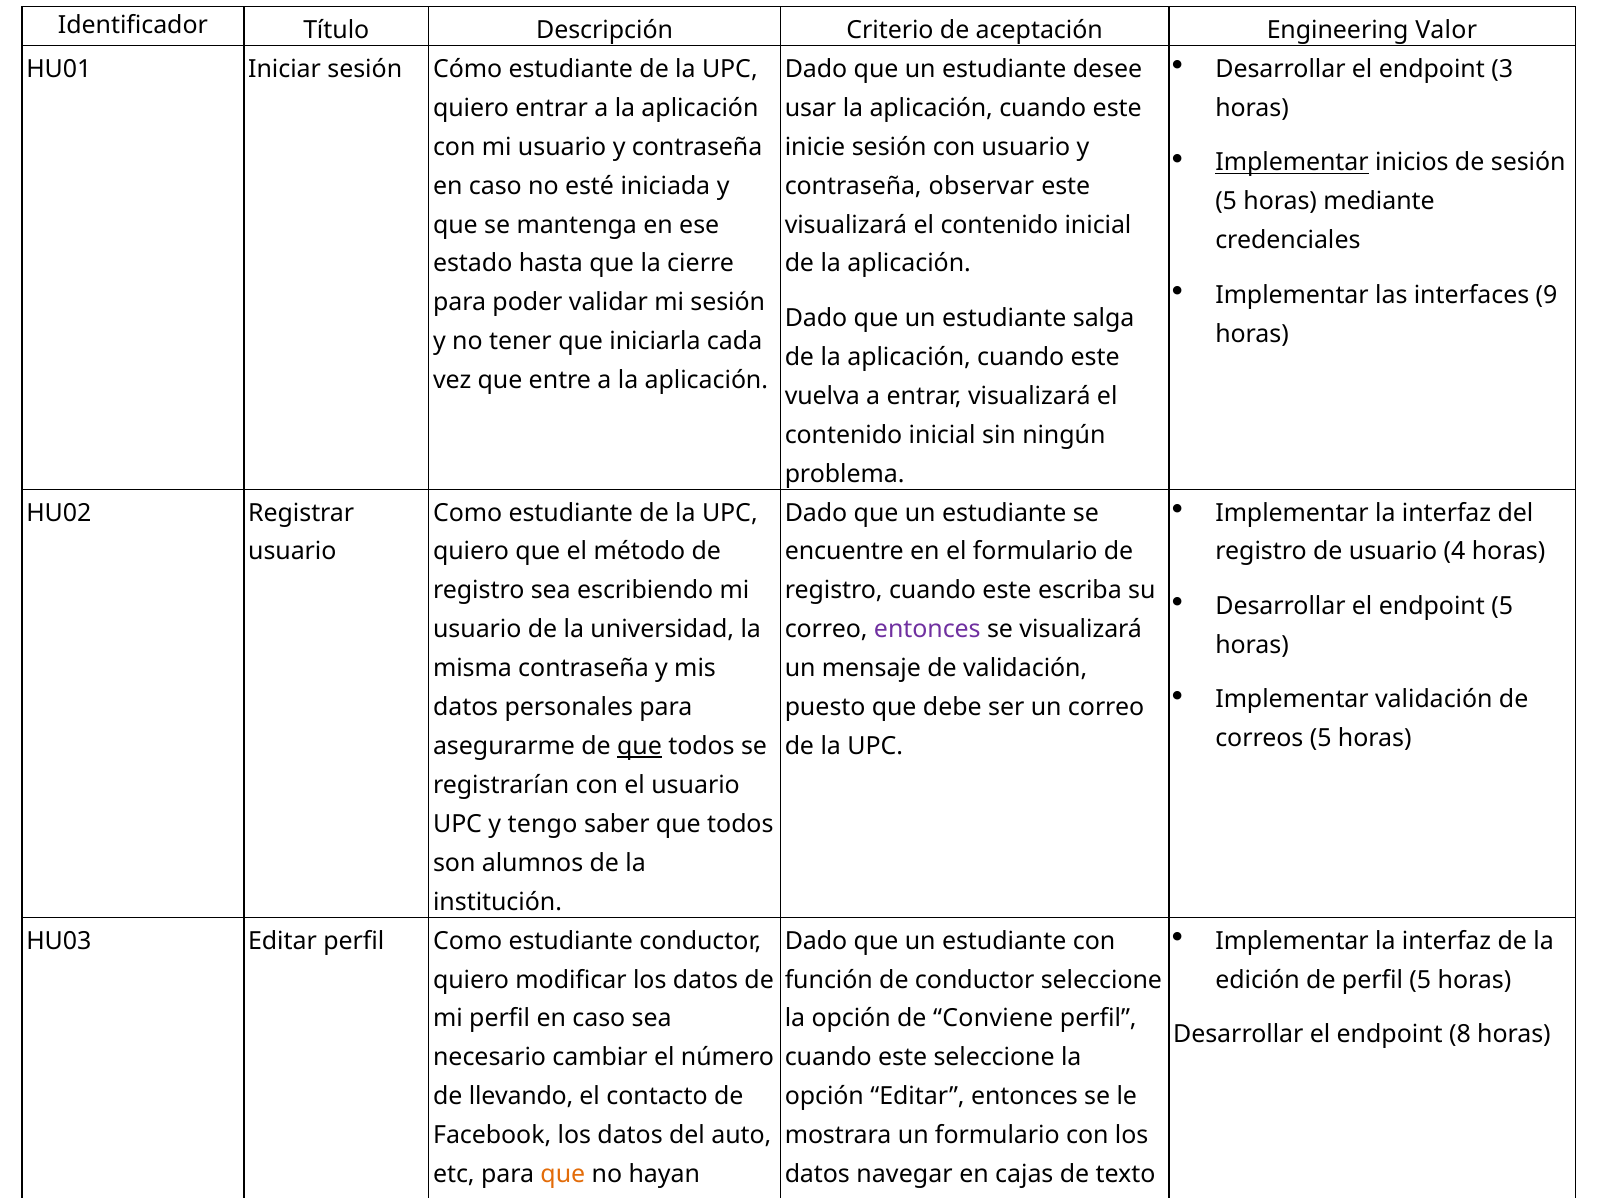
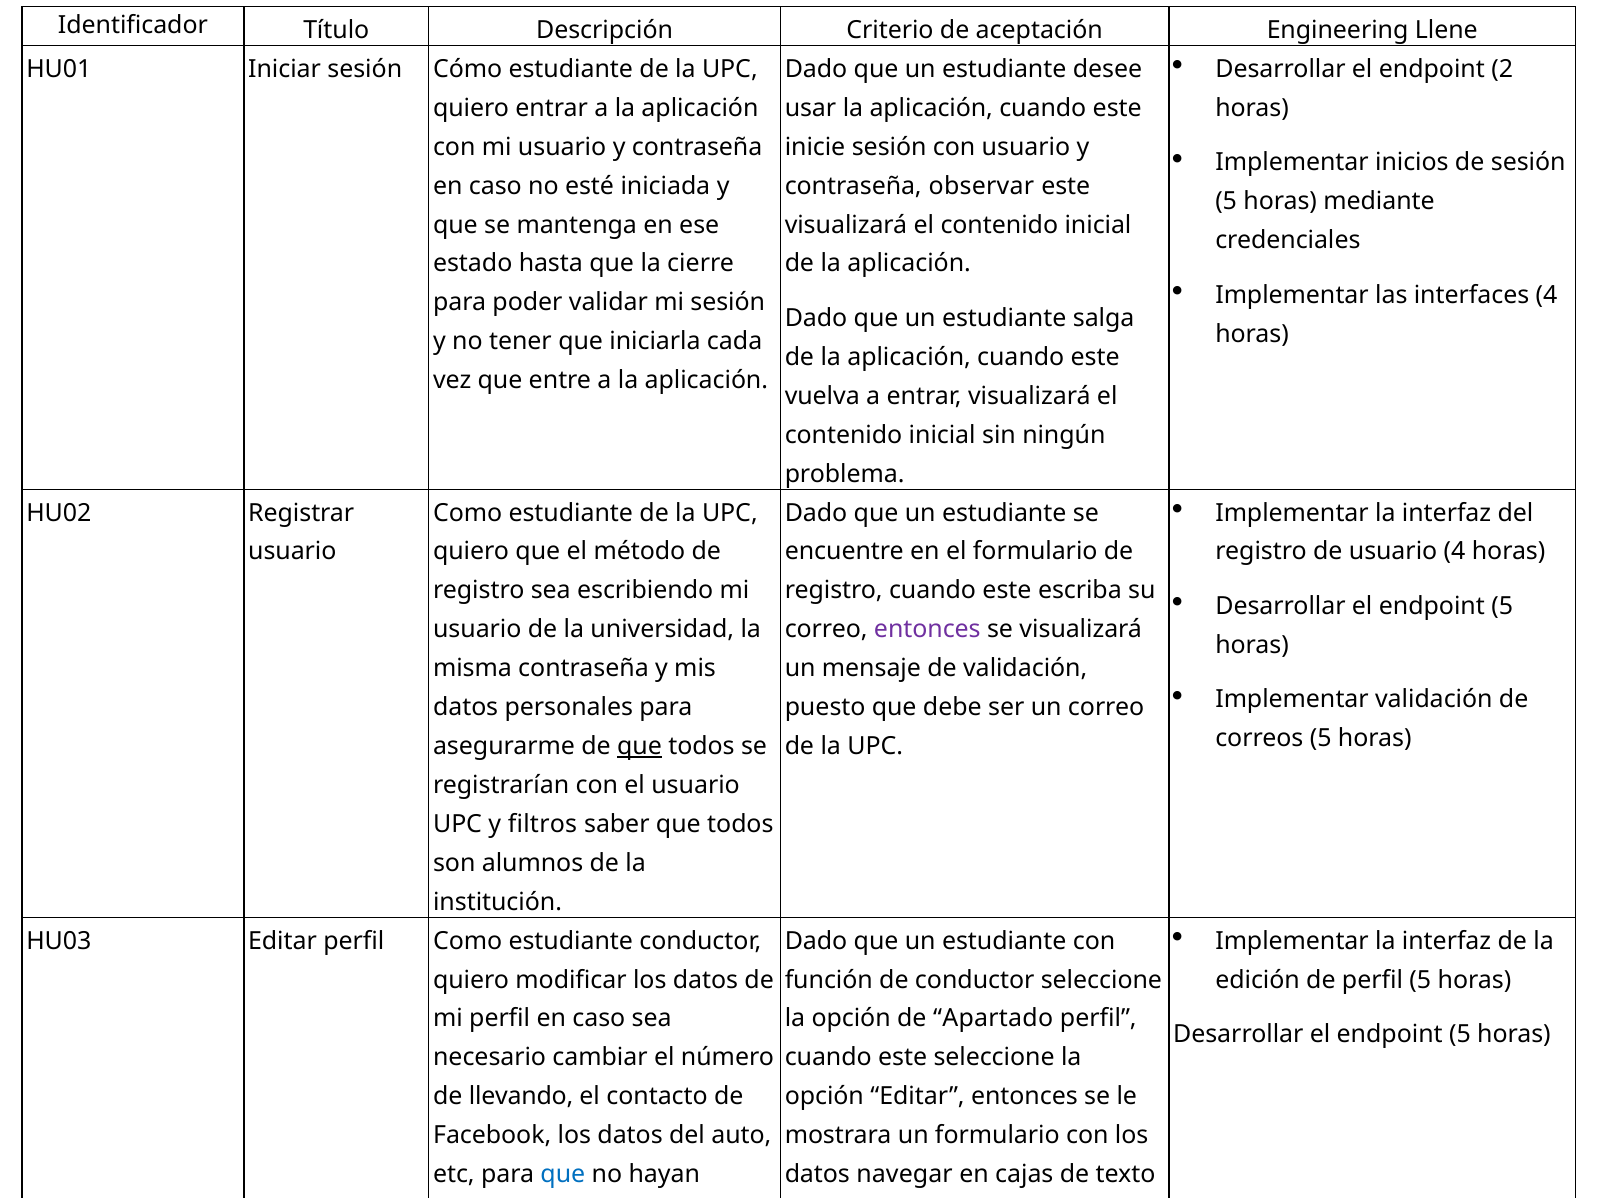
Valor: Valor -> Llene
3: 3 -> 2
Implementar at (1292, 163) underline: present -> none
interfaces 9: 9 -> 4
tengo: tengo -> filtros
Conviene: Conviene -> Apartado
8 at (1460, 1035): 8 -> 5
que at (563, 1175) colour: orange -> blue
